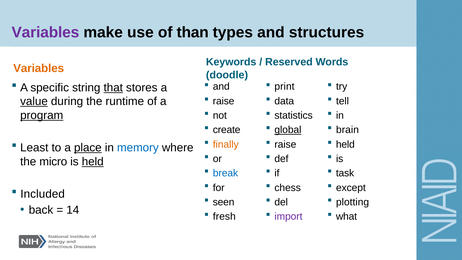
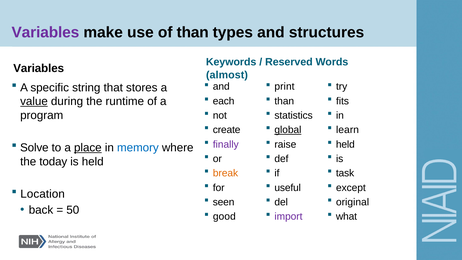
Variables at (39, 68) colour: orange -> black
doodle: doodle -> almost
that underline: present -> none
raise at (224, 101): raise -> each
data at (284, 101): data -> than
tell: tell -> fits
program underline: present -> none
brain: brain -> learn
finally colour: orange -> purple
Least: Least -> Solve
micro: micro -> today
held at (93, 161) underline: present -> none
break colour: blue -> orange
chess: chess -> useful
Included: Included -> Location
plotting: plotting -> original
14: 14 -> 50
fresh: fresh -> good
